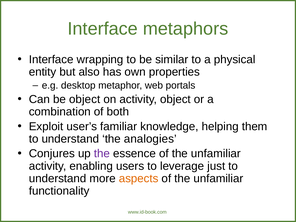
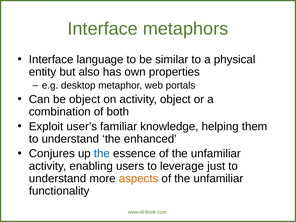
wrapping: wrapping -> language
analogies: analogies -> enhanced
the at (102, 154) colour: purple -> blue
